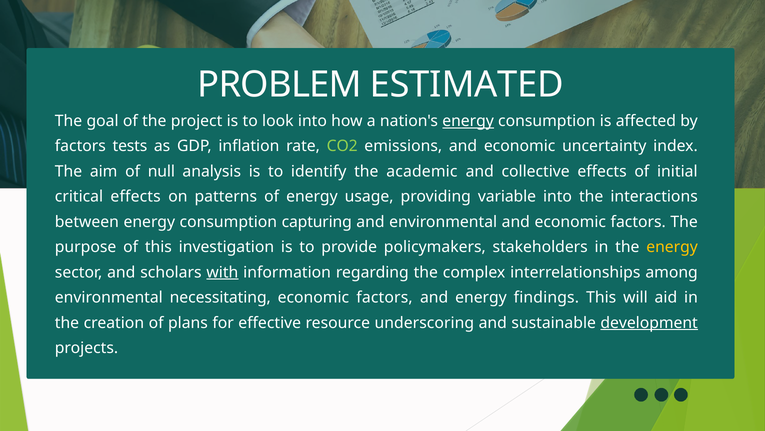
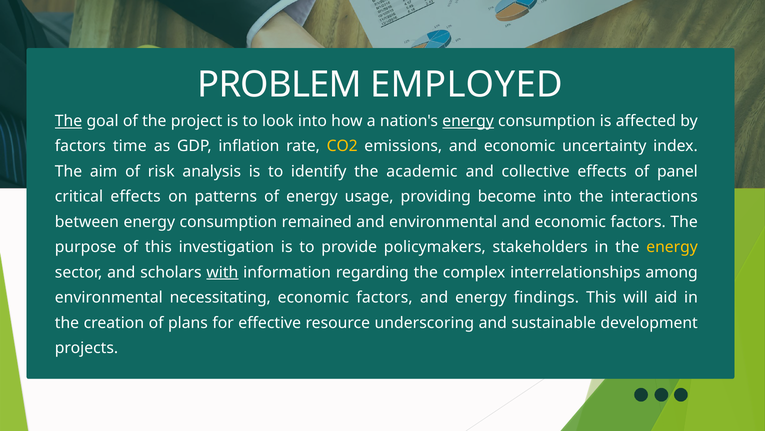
ESTIMATED: ESTIMATED -> EMPLOYED
The at (69, 121) underline: none -> present
tests: tests -> time
CO2 colour: light green -> yellow
null: null -> risk
initial: initial -> panel
variable: variable -> become
capturing: capturing -> remained
development underline: present -> none
